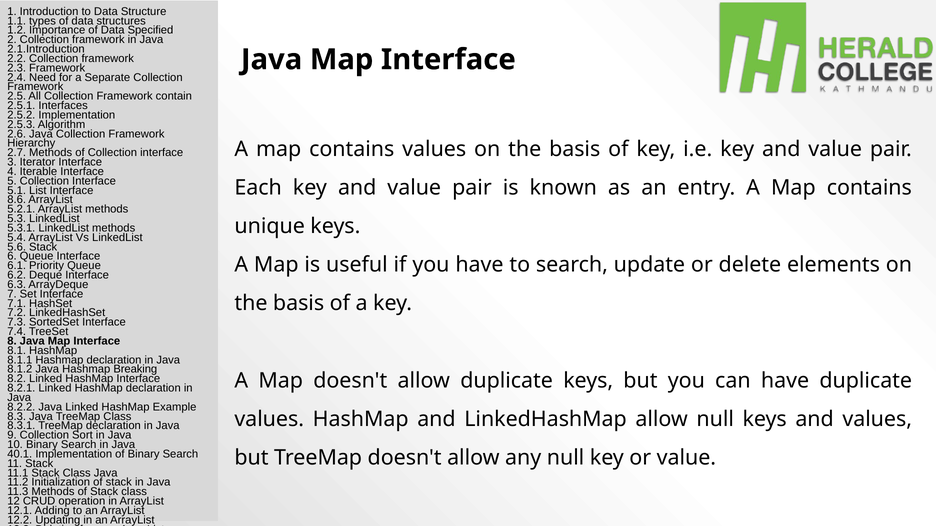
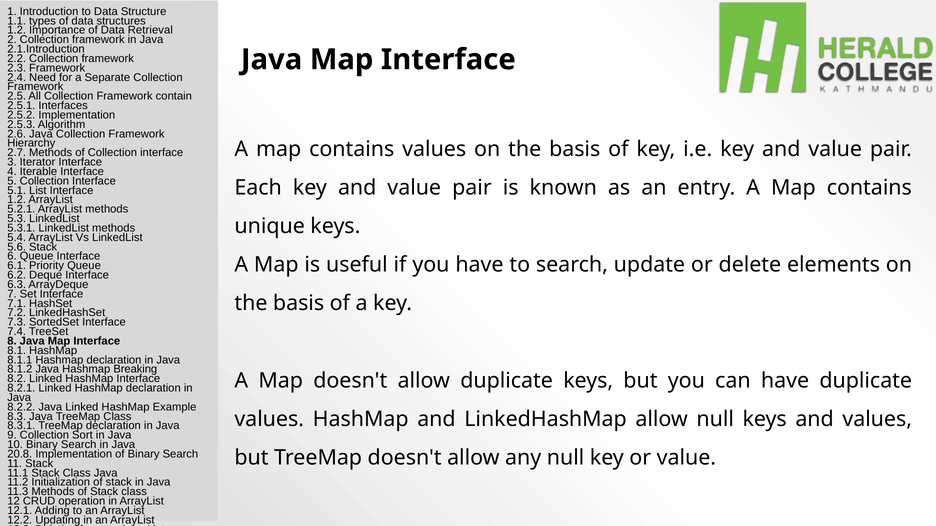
Specified: Specified -> Retrieval
8.6 at (17, 200): 8.6 -> 1.2
40.1: 40.1 -> 20.8
